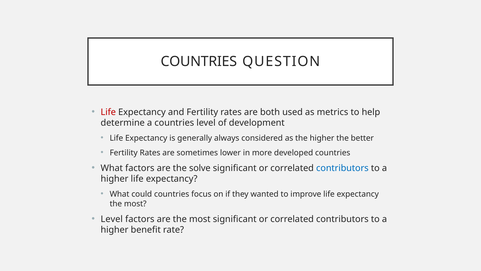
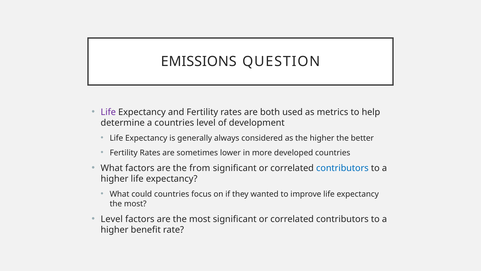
COUNTRIES at (199, 61): COUNTRIES -> EMISSIONS
Life at (108, 112) colour: red -> purple
solve: solve -> from
